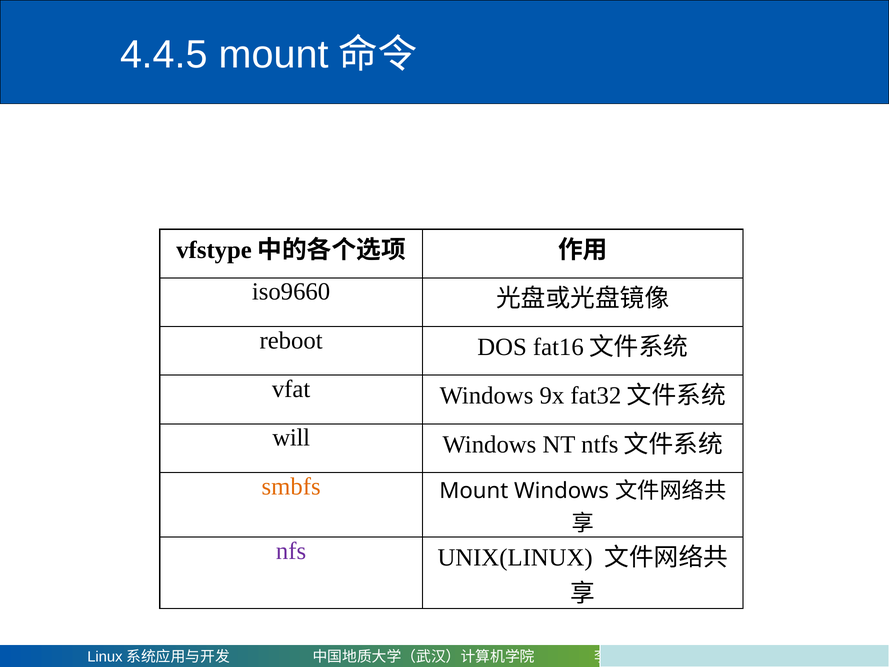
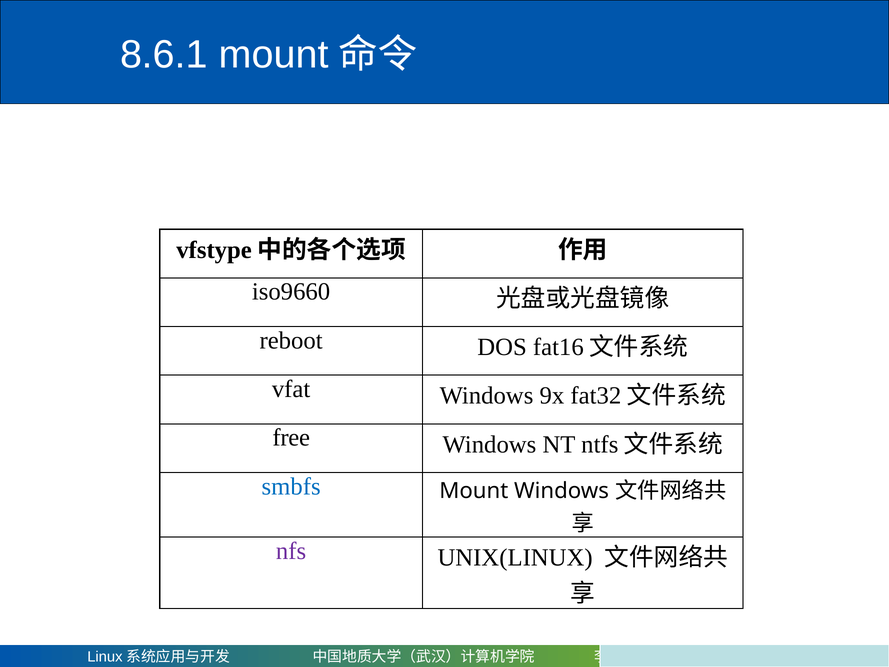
4.4.5: 4.4.5 -> 8.6.1
will: will -> free
smbfs colour: orange -> blue
